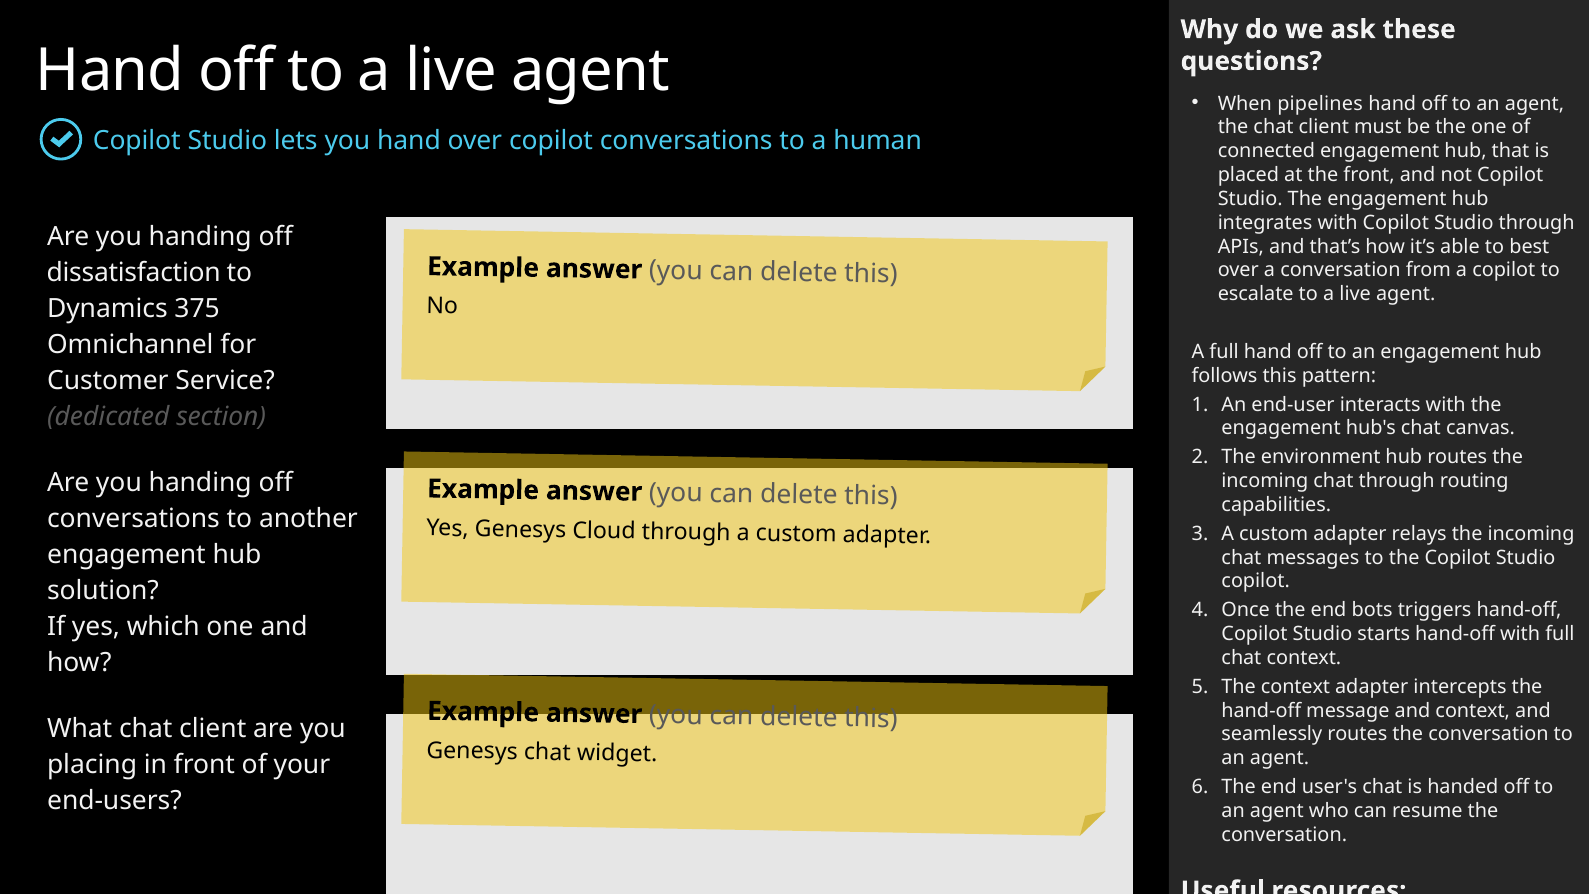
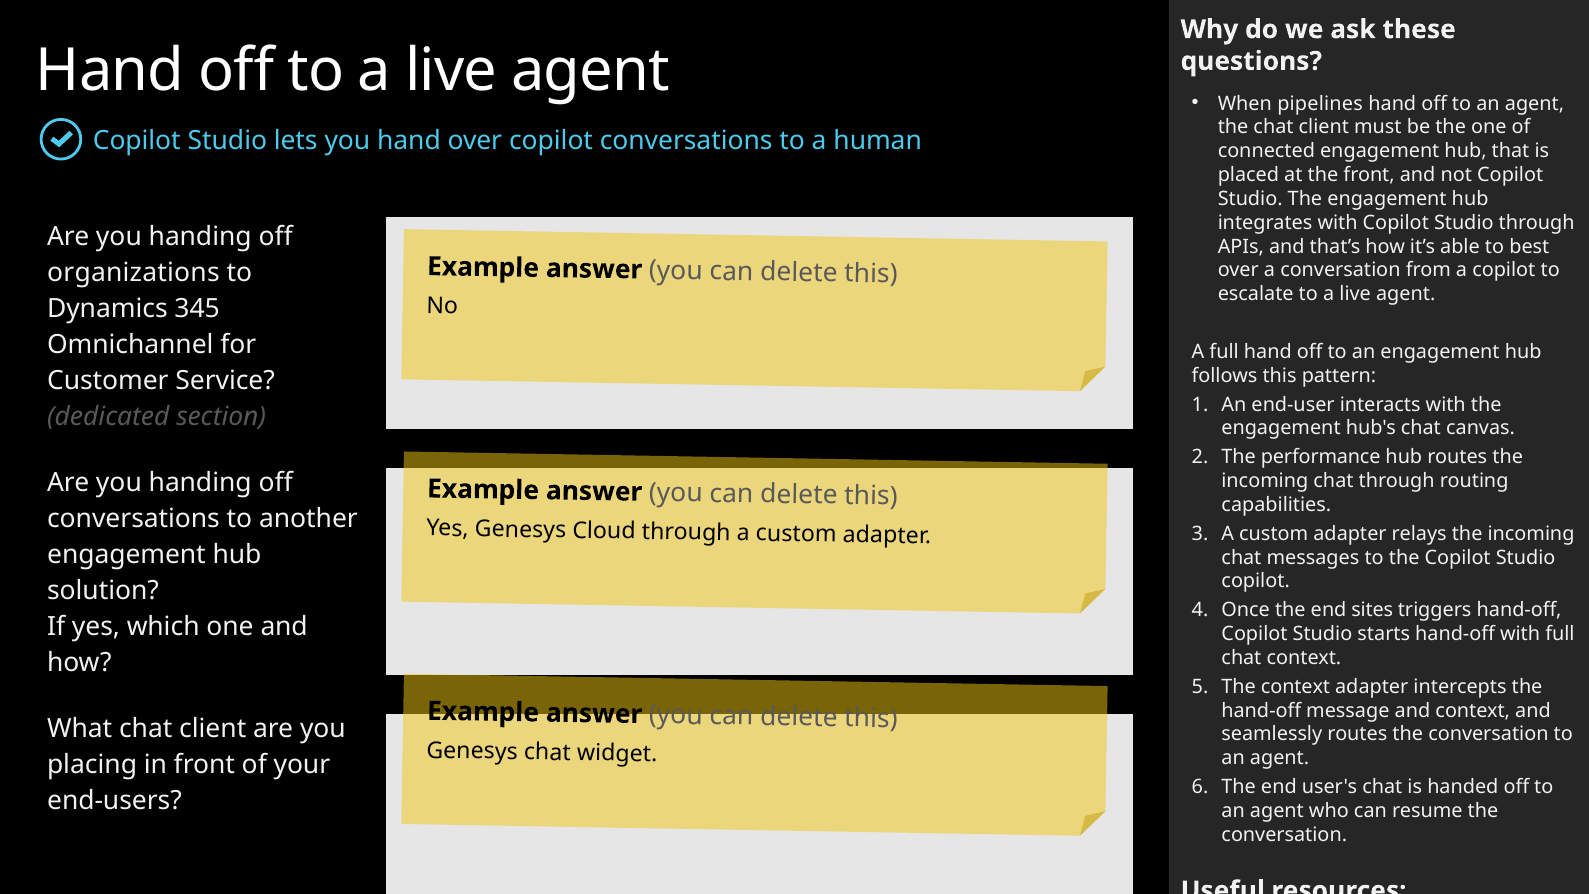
dissatisfaction: dissatisfaction -> organizations
375: 375 -> 345
environment: environment -> performance
bots: bots -> sites
